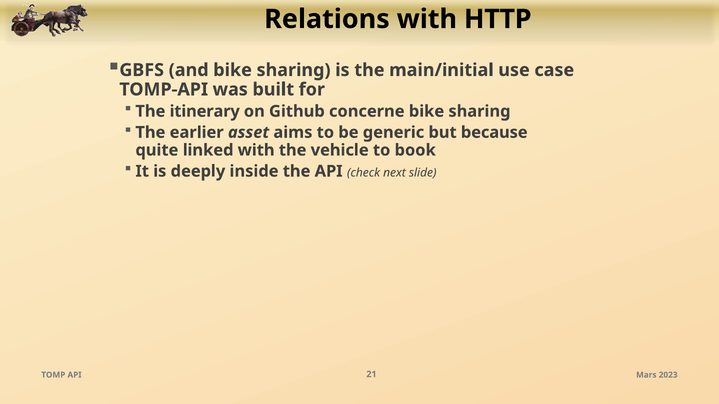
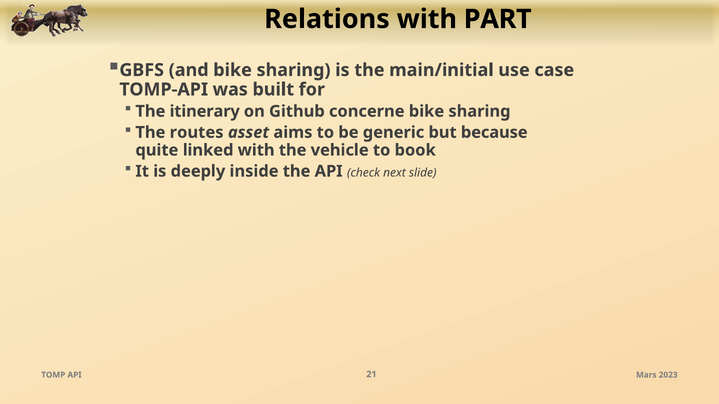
HTTP: HTTP -> PART
earlier: earlier -> routes
